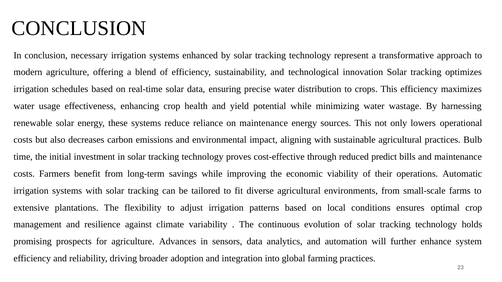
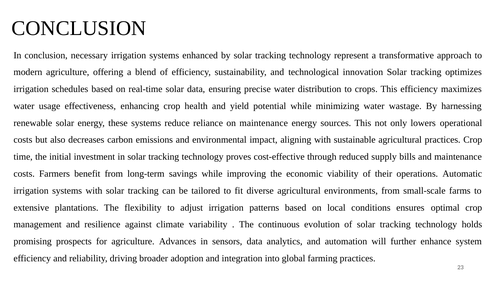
practices Bulb: Bulb -> Crop
predict: predict -> supply
